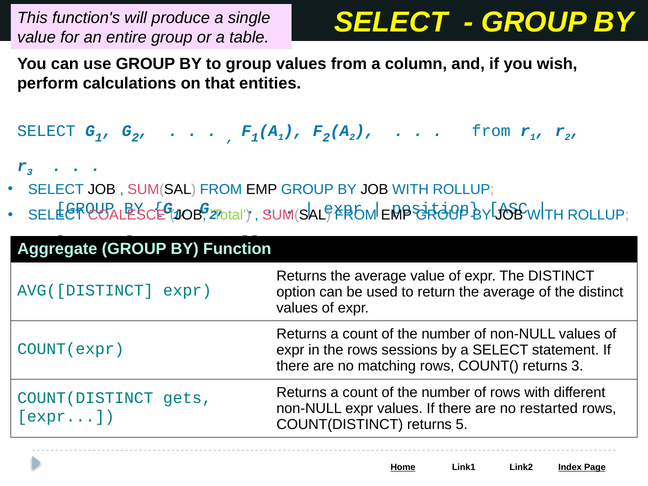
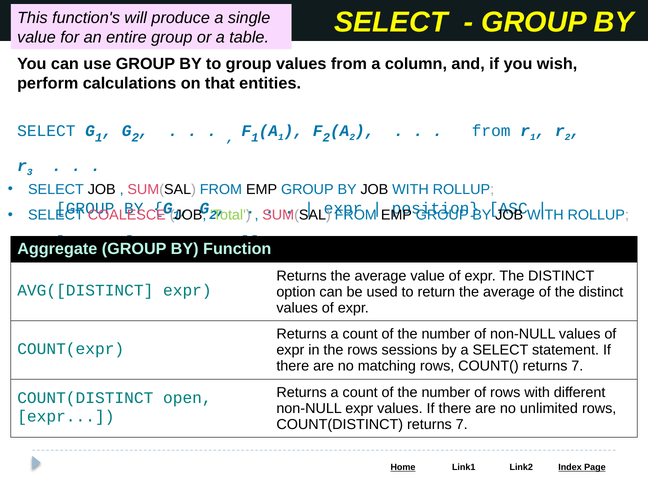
COUNT( returns 3: 3 -> 7
gets: gets -> open
restarted: restarted -> unlimited
COUNT(DISTINCT returns 5: 5 -> 7
